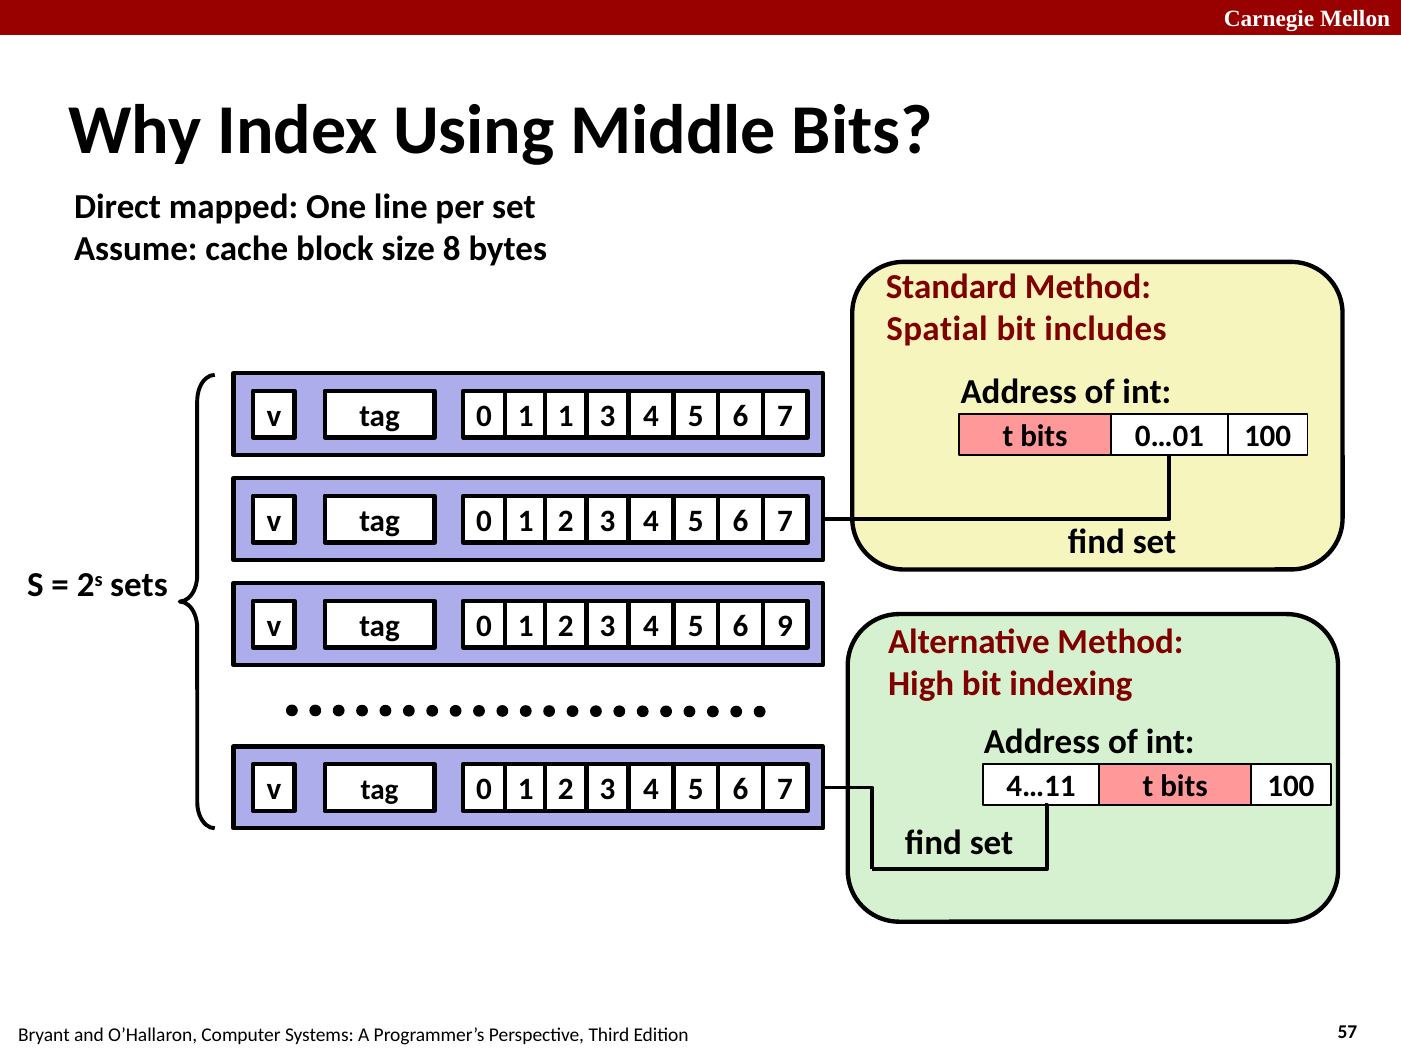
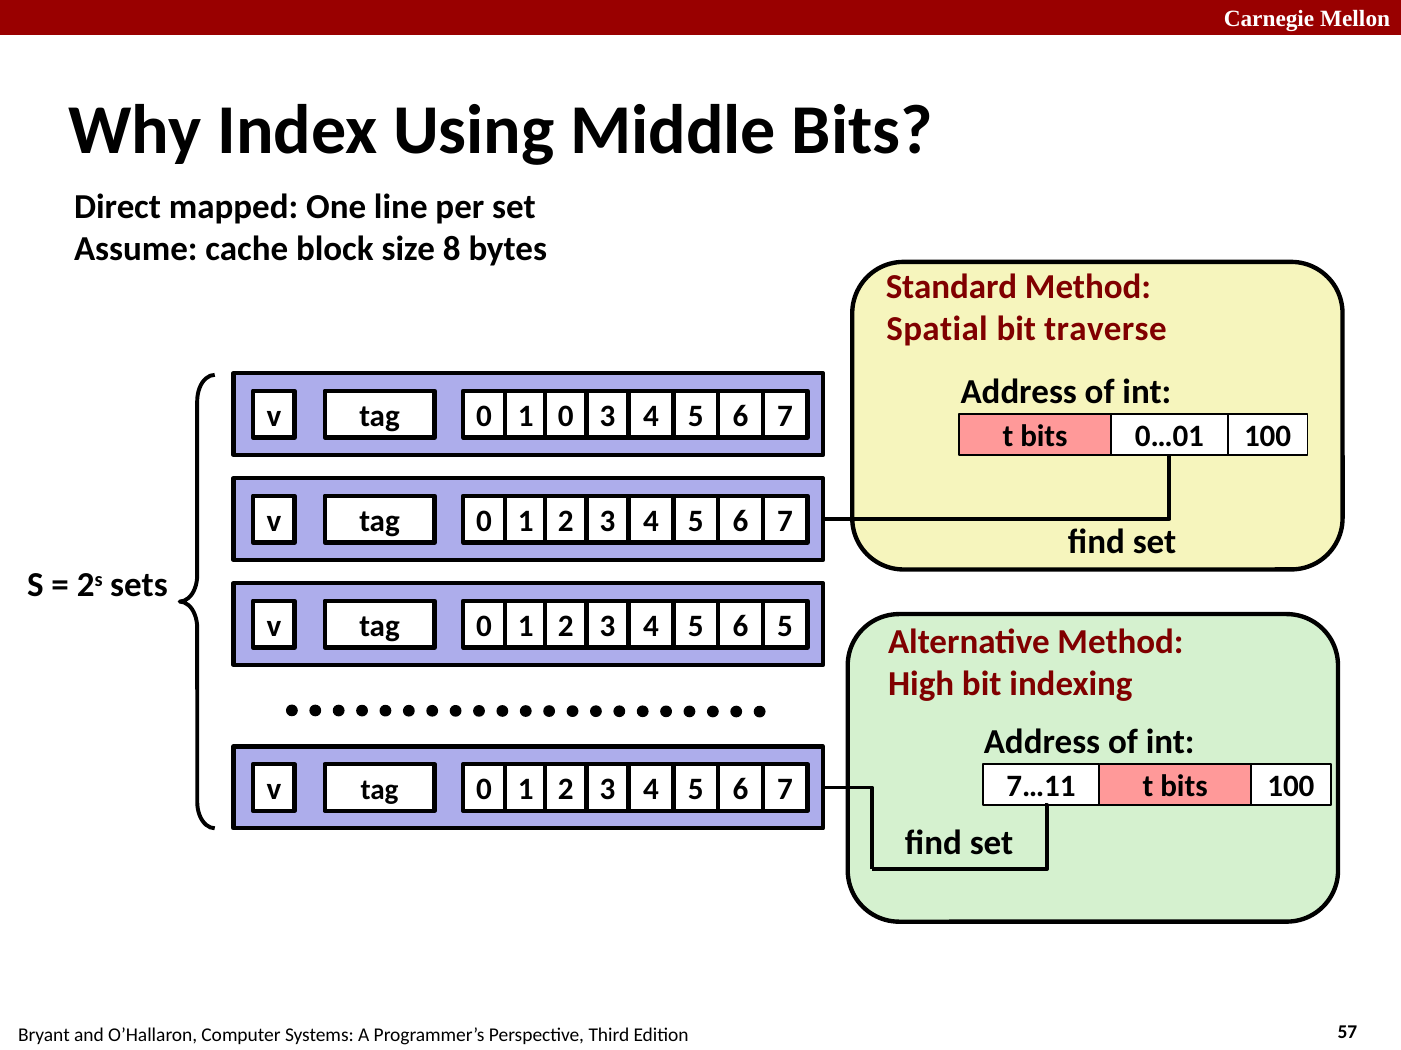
includes: includes -> traverse
1 1: 1 -> 0
2 9: 9 -> 5
4…11: 4…11 -> 7…11
